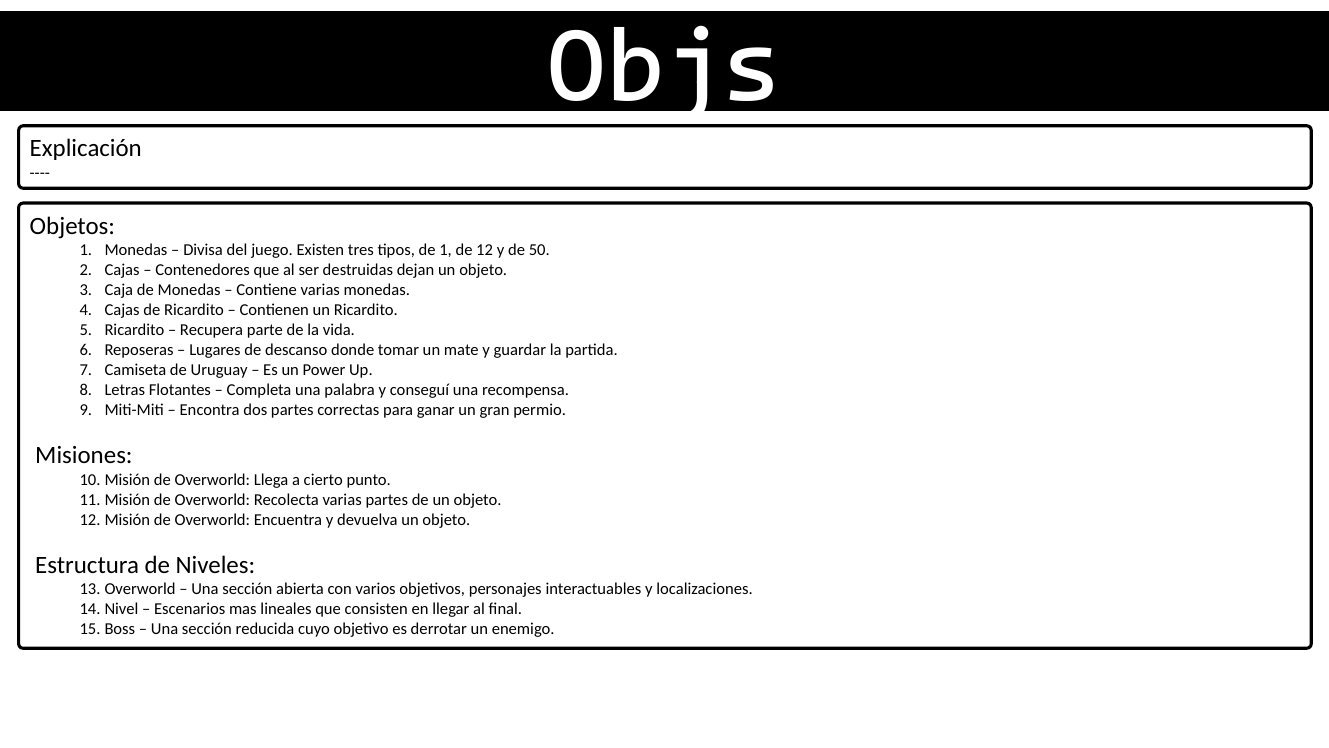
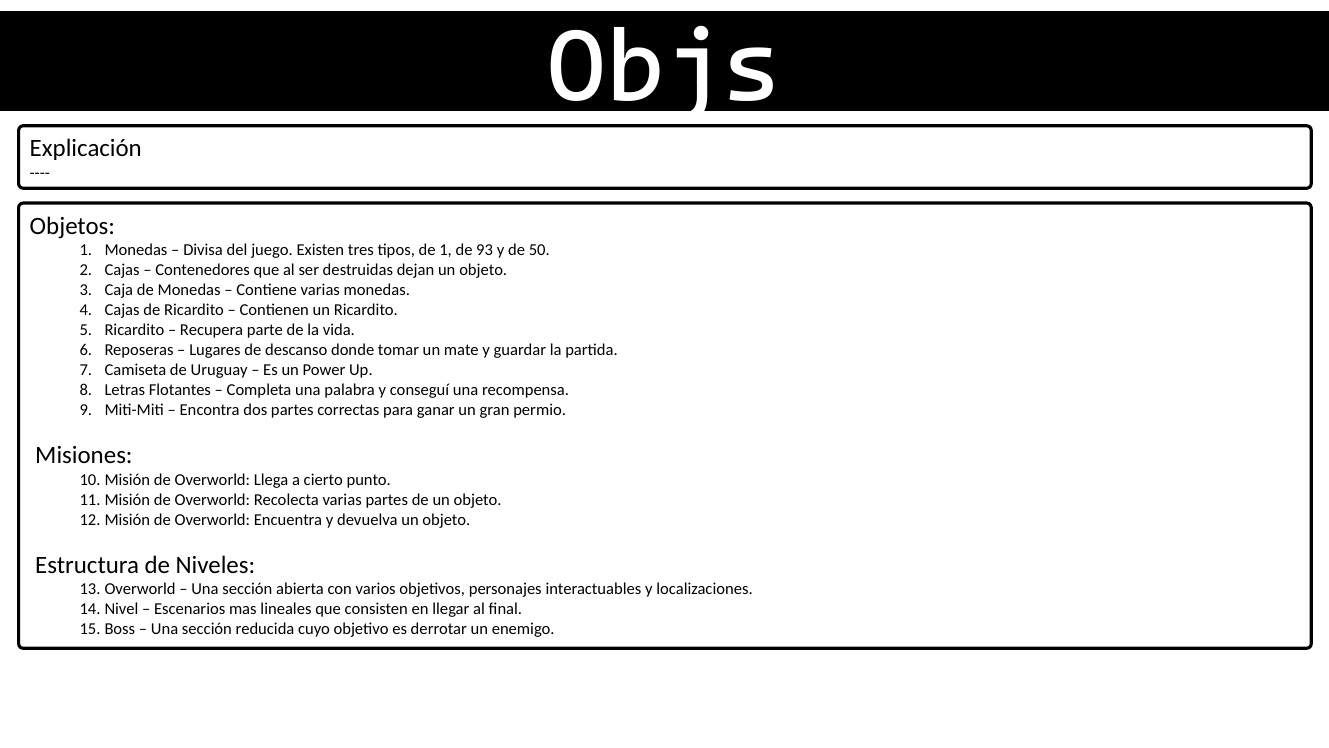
12: 12 -> 93
